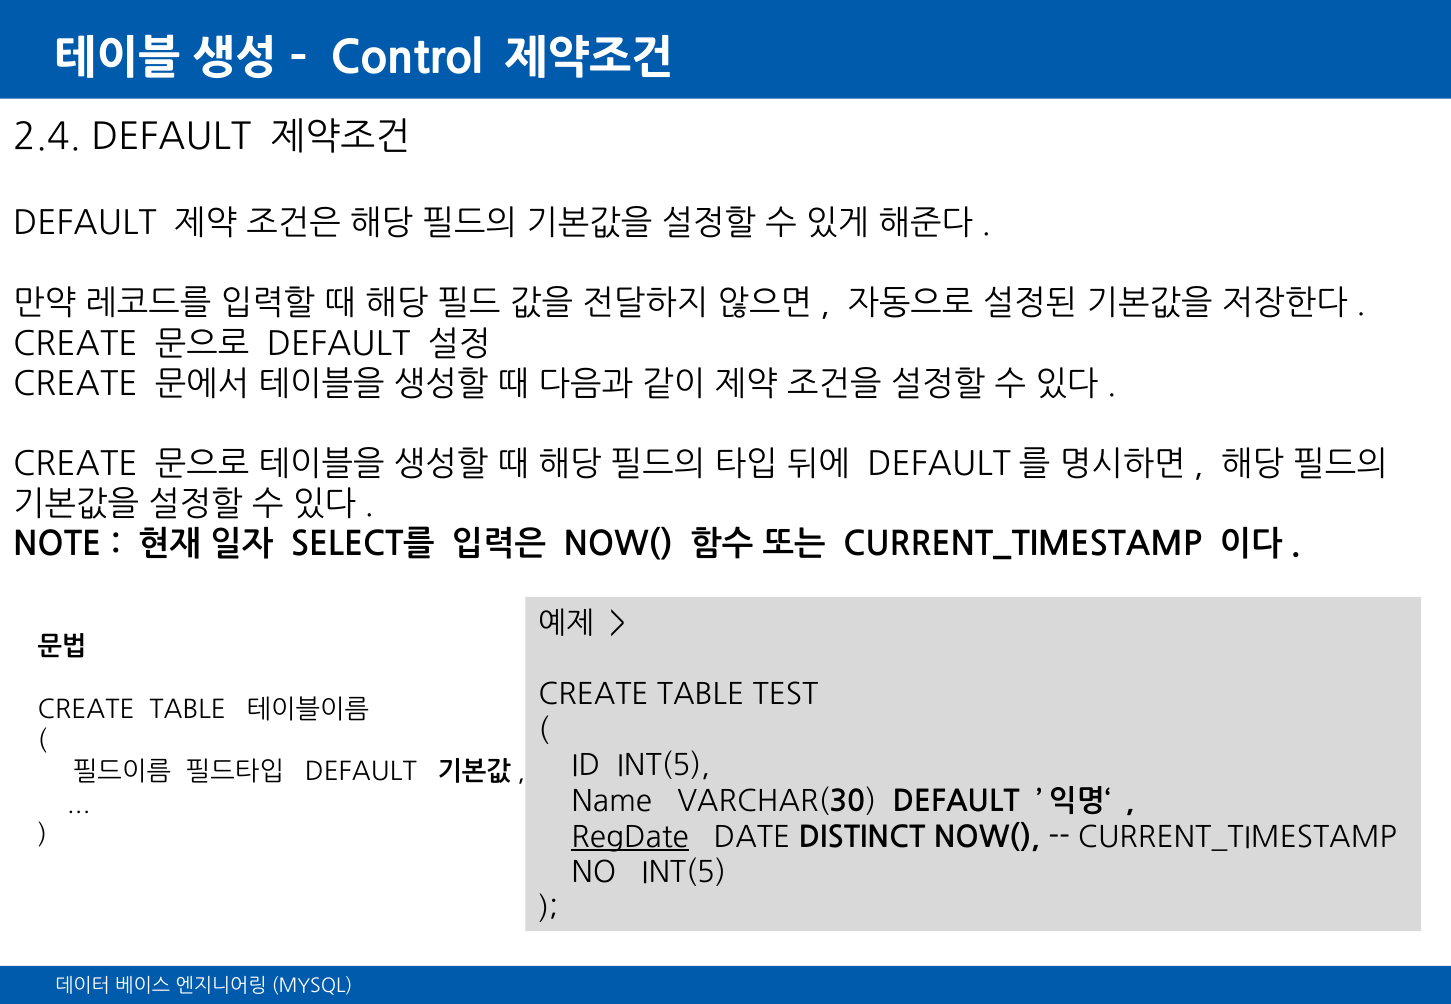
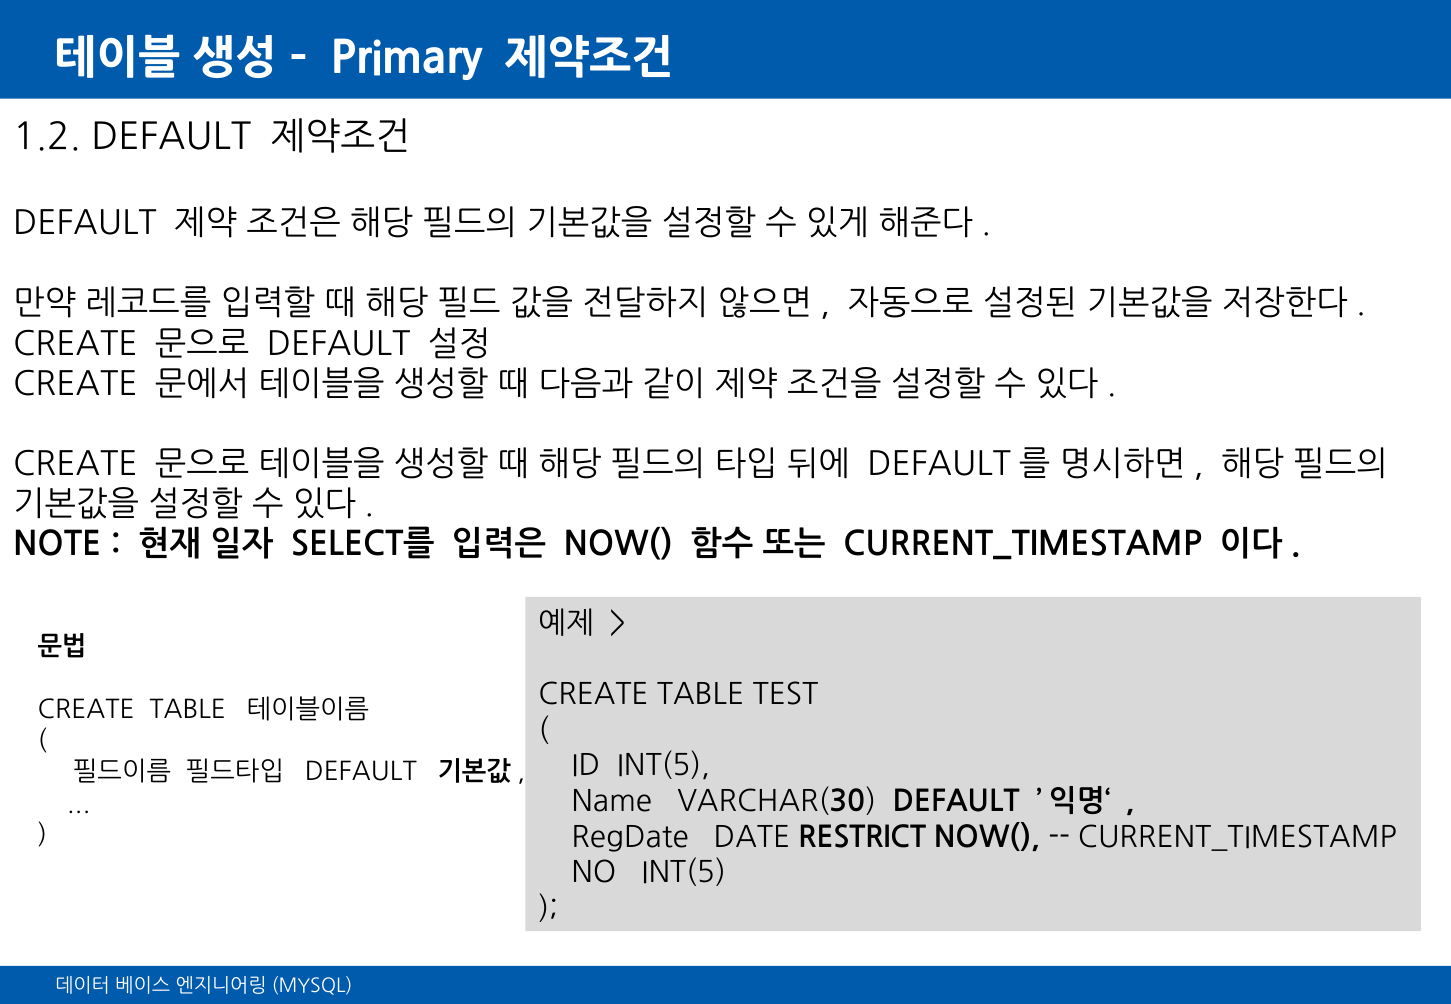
Control: Control -> Primary
2.4: 2.4 -> 1.2
RegDate underline: present -> none
DISTINCT: DISTINCT -> RESTRICT
